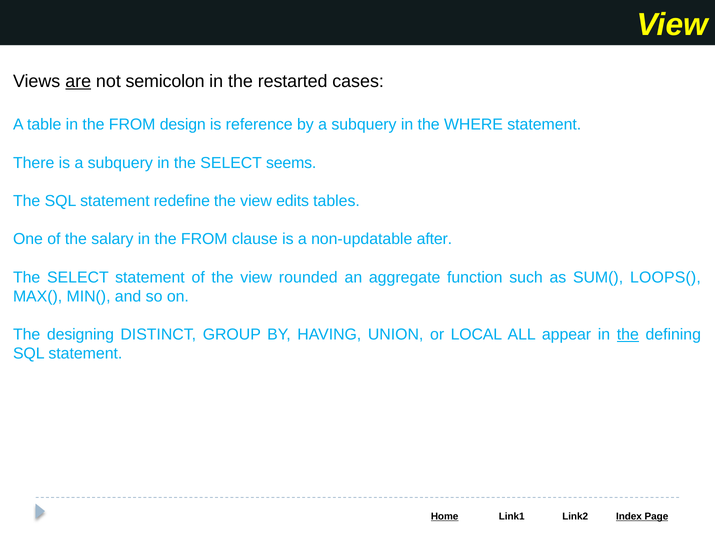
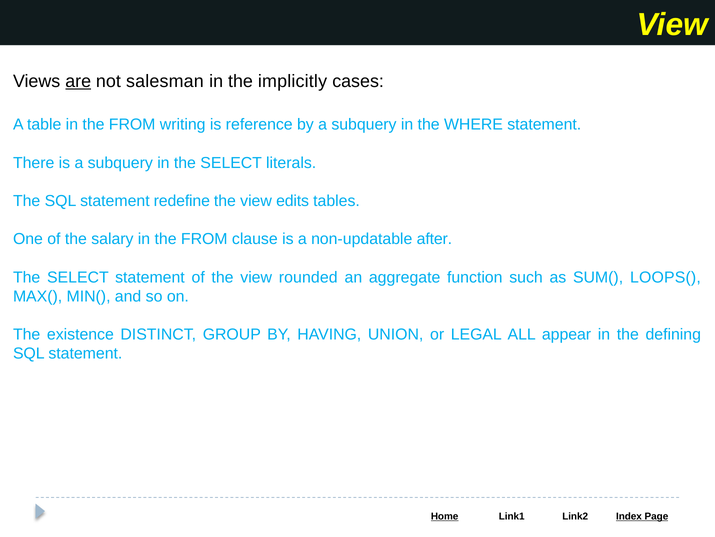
semicolon: semicolon -> salesman
restarted: restarted -> implicitly
design: design -> writing
seems: seems -> literals
designing: designing -> existence
LOCAL: LOCAL -> LEGAL
the at (628, 334) underline: present -> none
